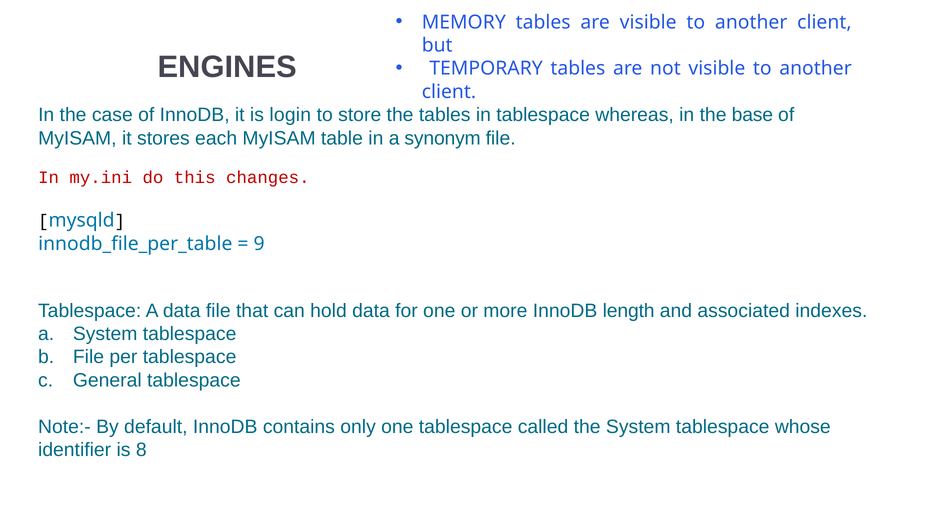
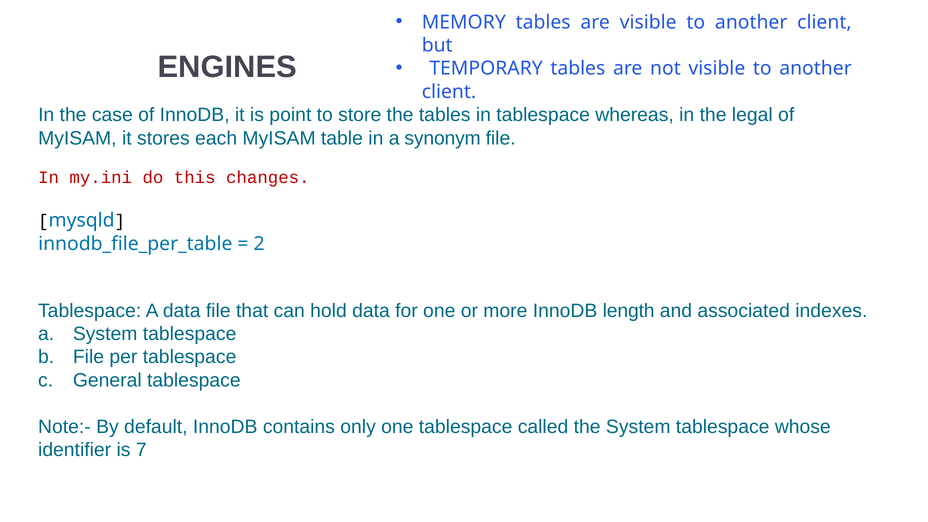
login: login -> point
base: base -> legal
9: 9 -> 2
8: 8 -> 7
